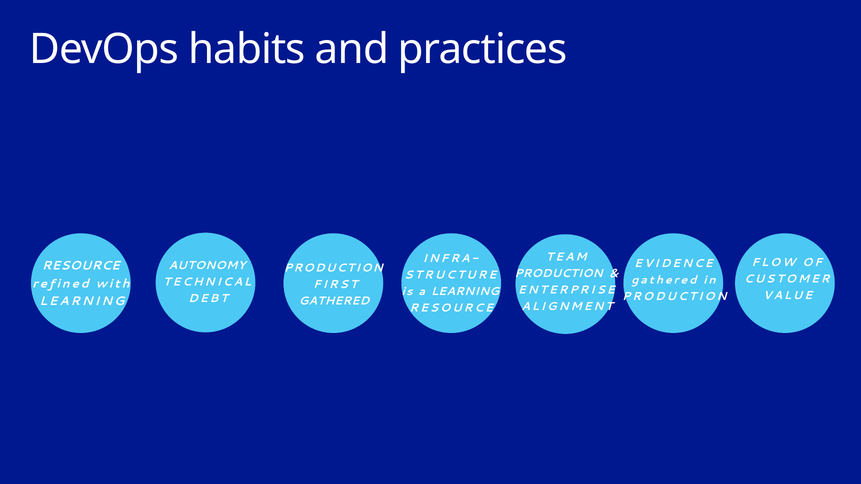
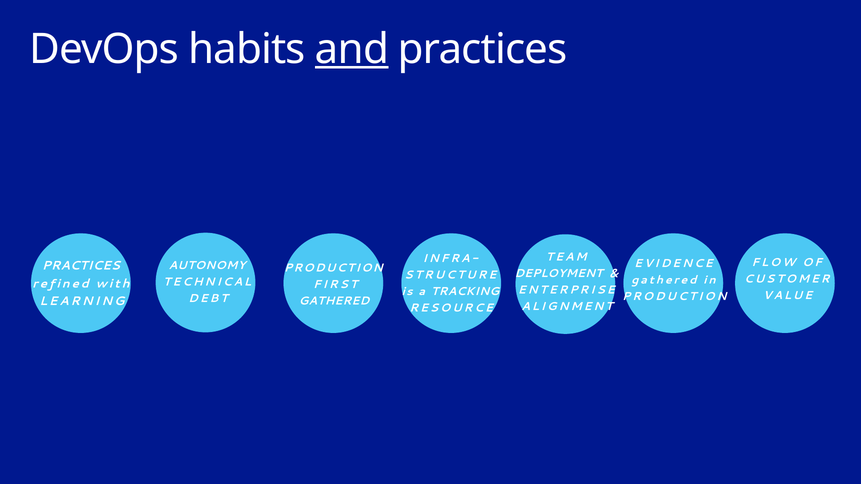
and underline: none -> present
RESOURCE at (81, 266): RESOURCE -> PRACTICES
PRODUCTION at (559, 273): PRODUCTION -> DEPLOYMENT
a LEARNING: LEARNING -> TRACKING
